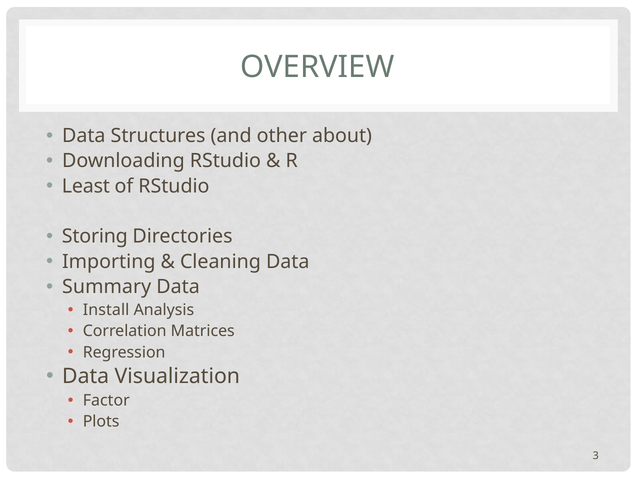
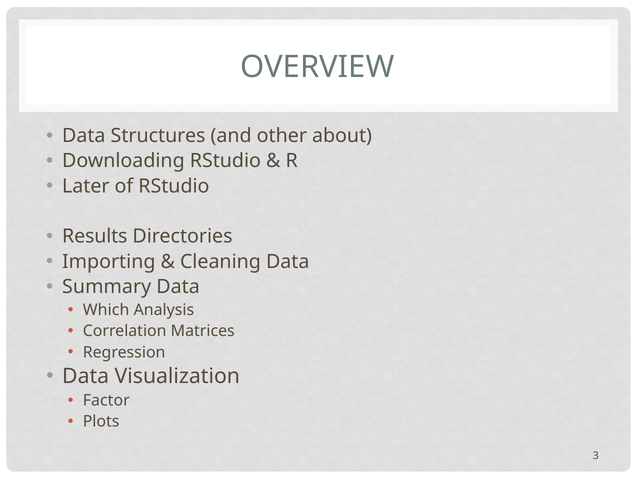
Least: Least -> Later
Storing: Storing -> Results
Install: Install -> Which
